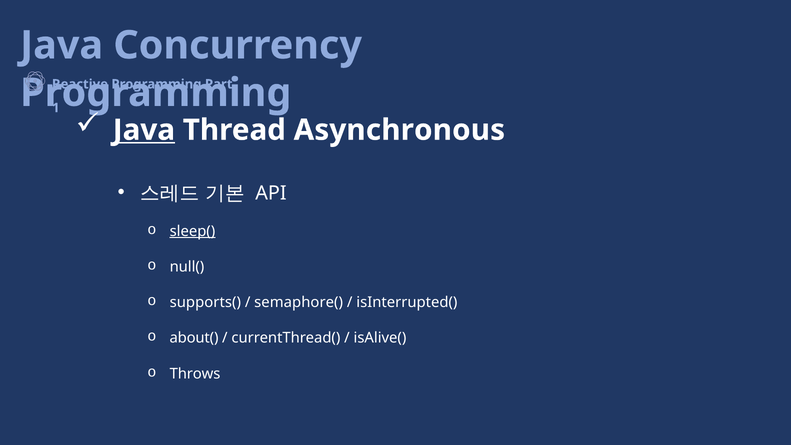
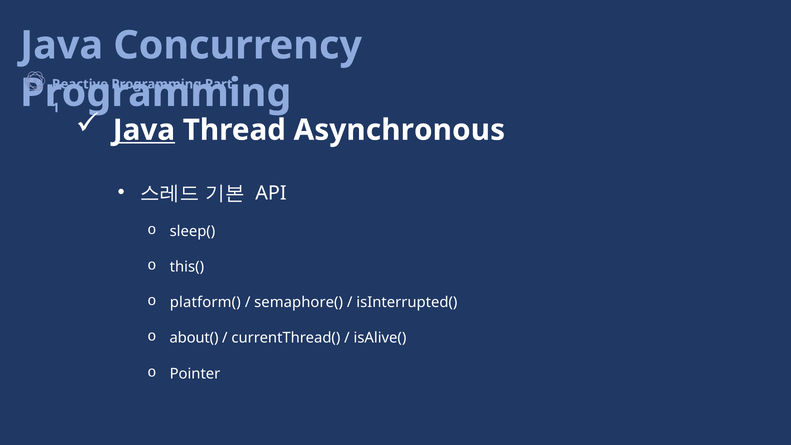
sleep( underline: present -> none
null(: null( -> this(
supports(: supports( -> platform(
Throws: Throws -> Pointer
